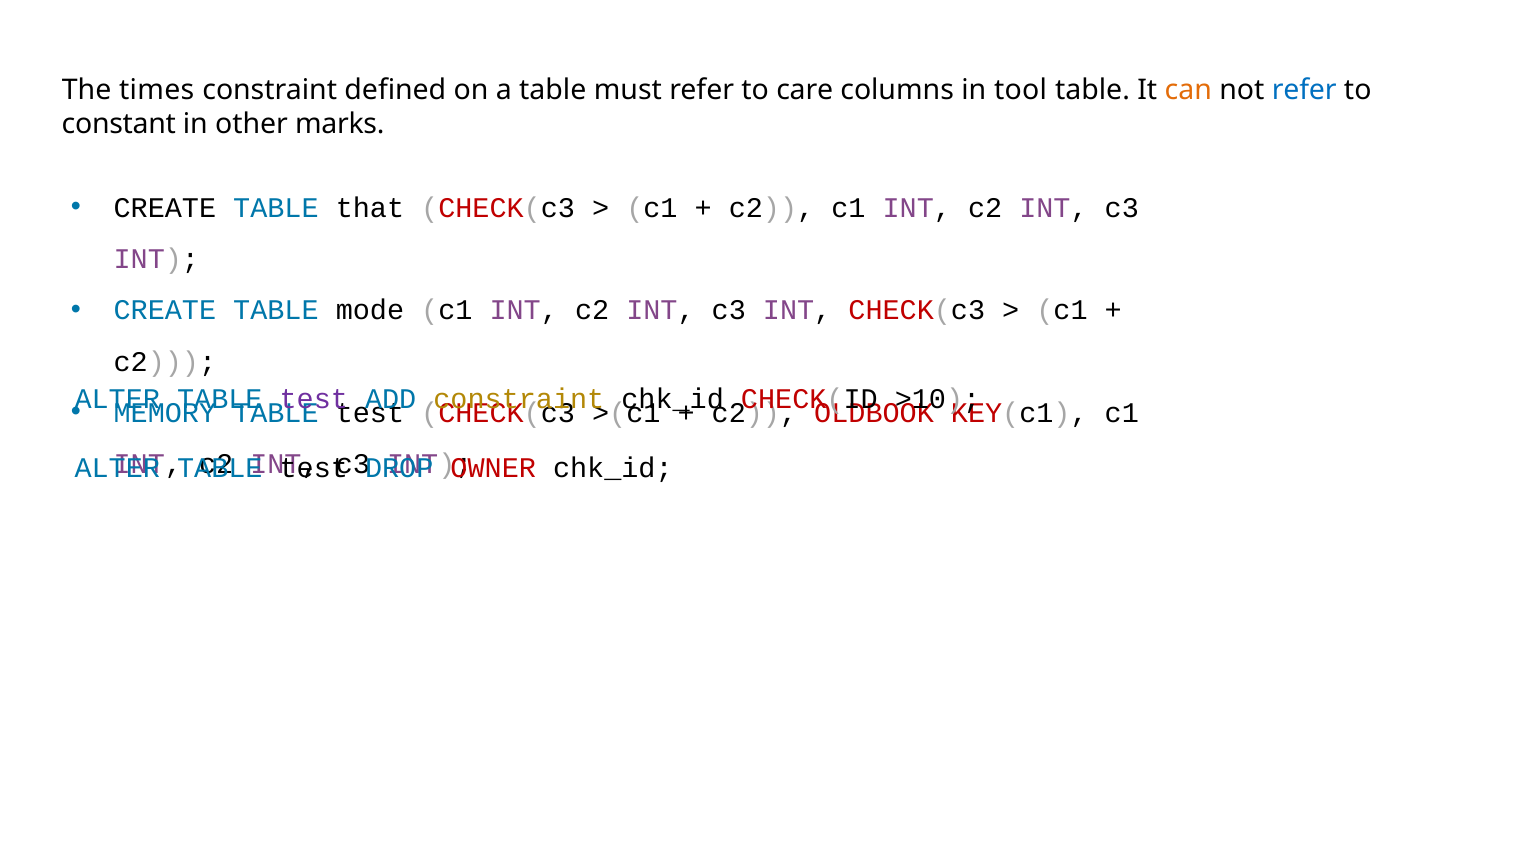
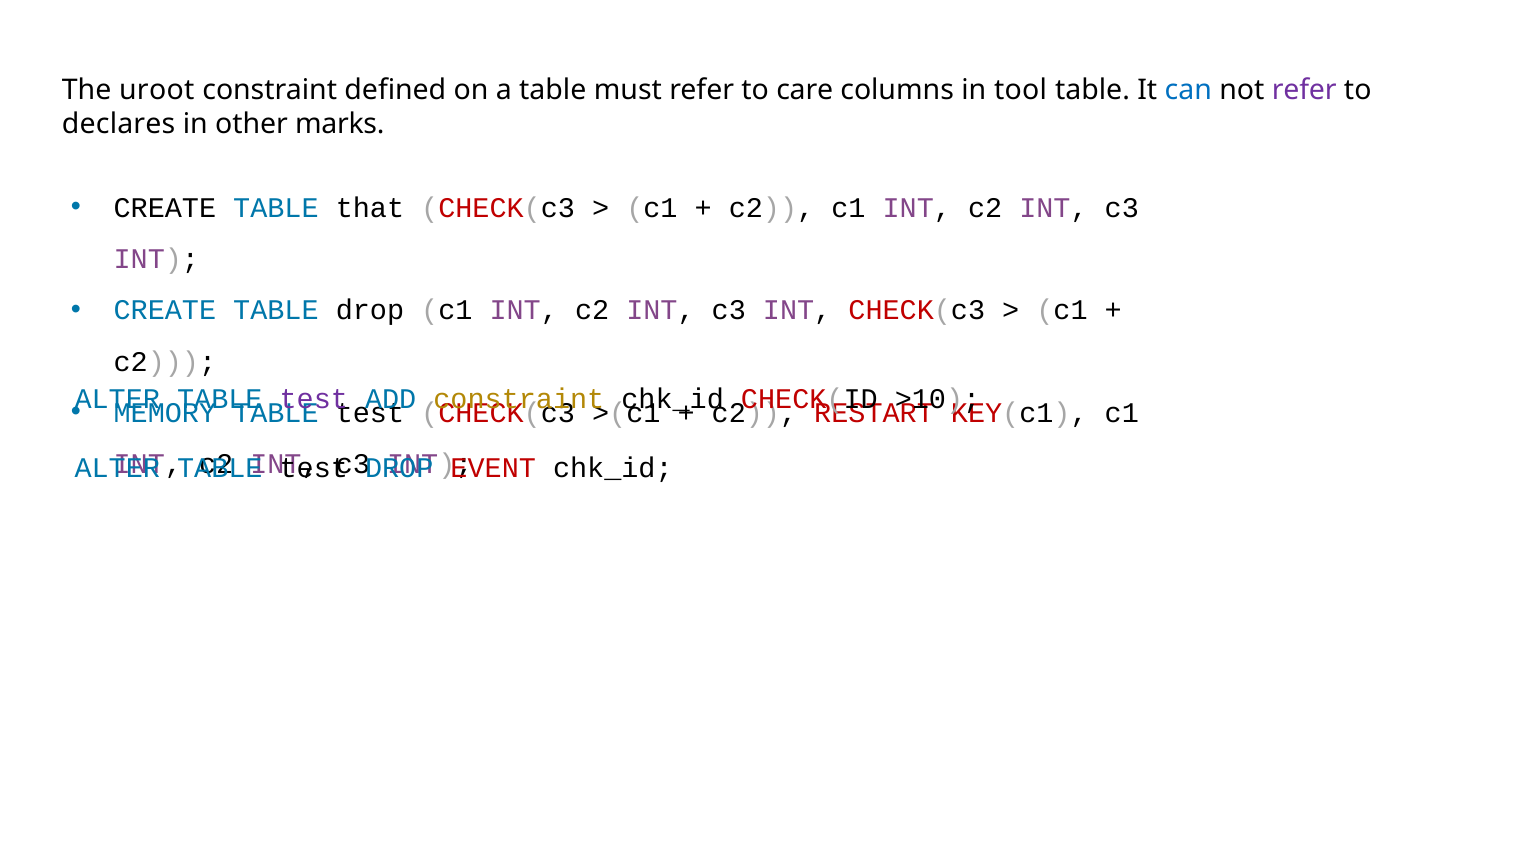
times: times -> uroot
can colour: orange -> blue
refer at (1304, 90) colour: blue -> purple
constant: constant -> declares
TABLE mode: mode -> drop
OLDBOOK: OLDBOOK -> RESTART
OWNER: OWNER -> EVENT
